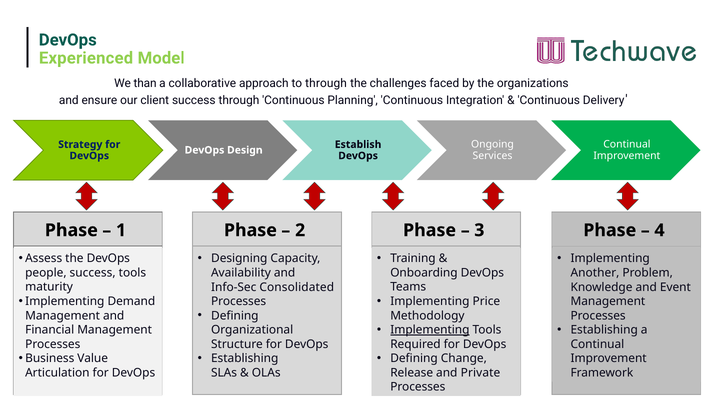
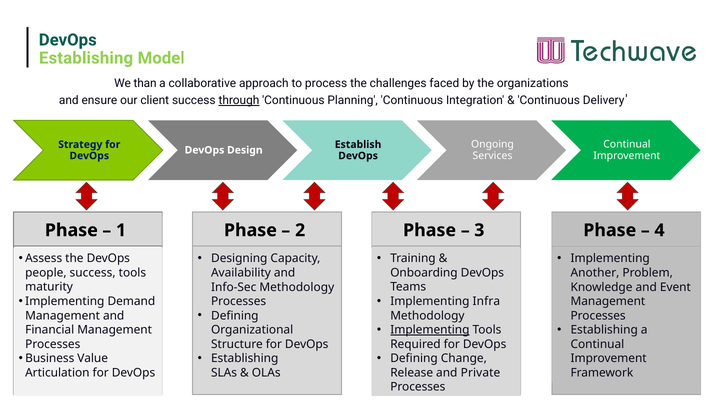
Experienced at (86, 58): Experienced -> Establishing
to through: through -> process
through at (239, 100) underline: none -> present
Info-Sec Consolidated: Consolidated -> Methodology
Price: Price -> Infra
